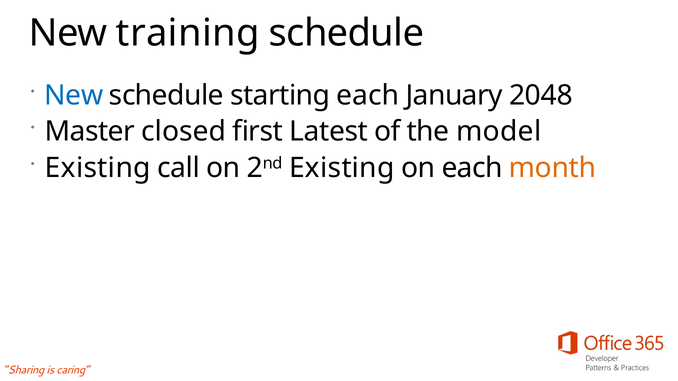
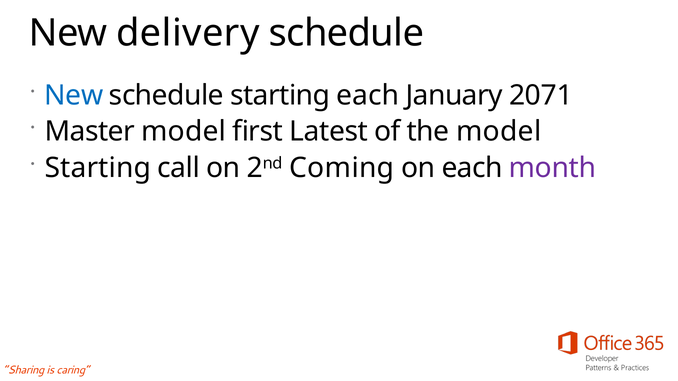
training: training -> delivery
2048: 2048 -> 2071
Master closed: closed -> model
Existing at (98, 168): Existing -> Starting
2nd Existing: Existing -> Coming
month colour: orange -> purple
